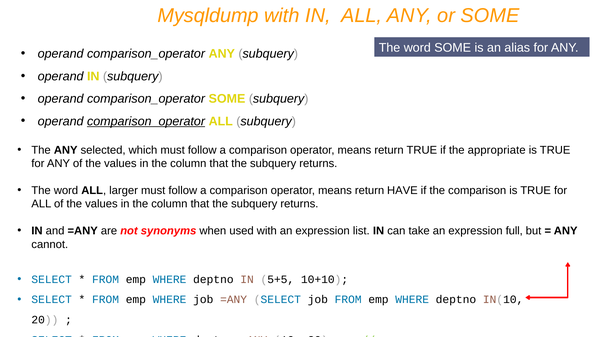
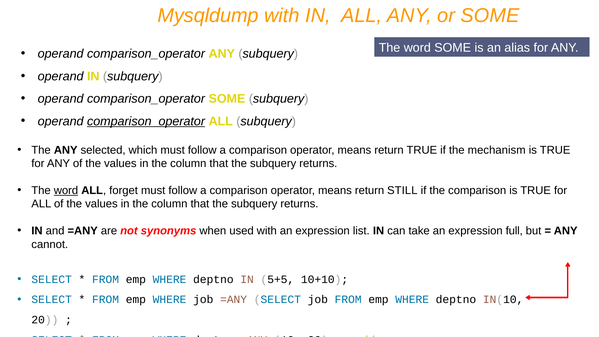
appropriate: appropriate -> mechanism
word at (66, 190) underline: none -> present
larger: larger -> forget
HAVE: HAVE -> STILL
